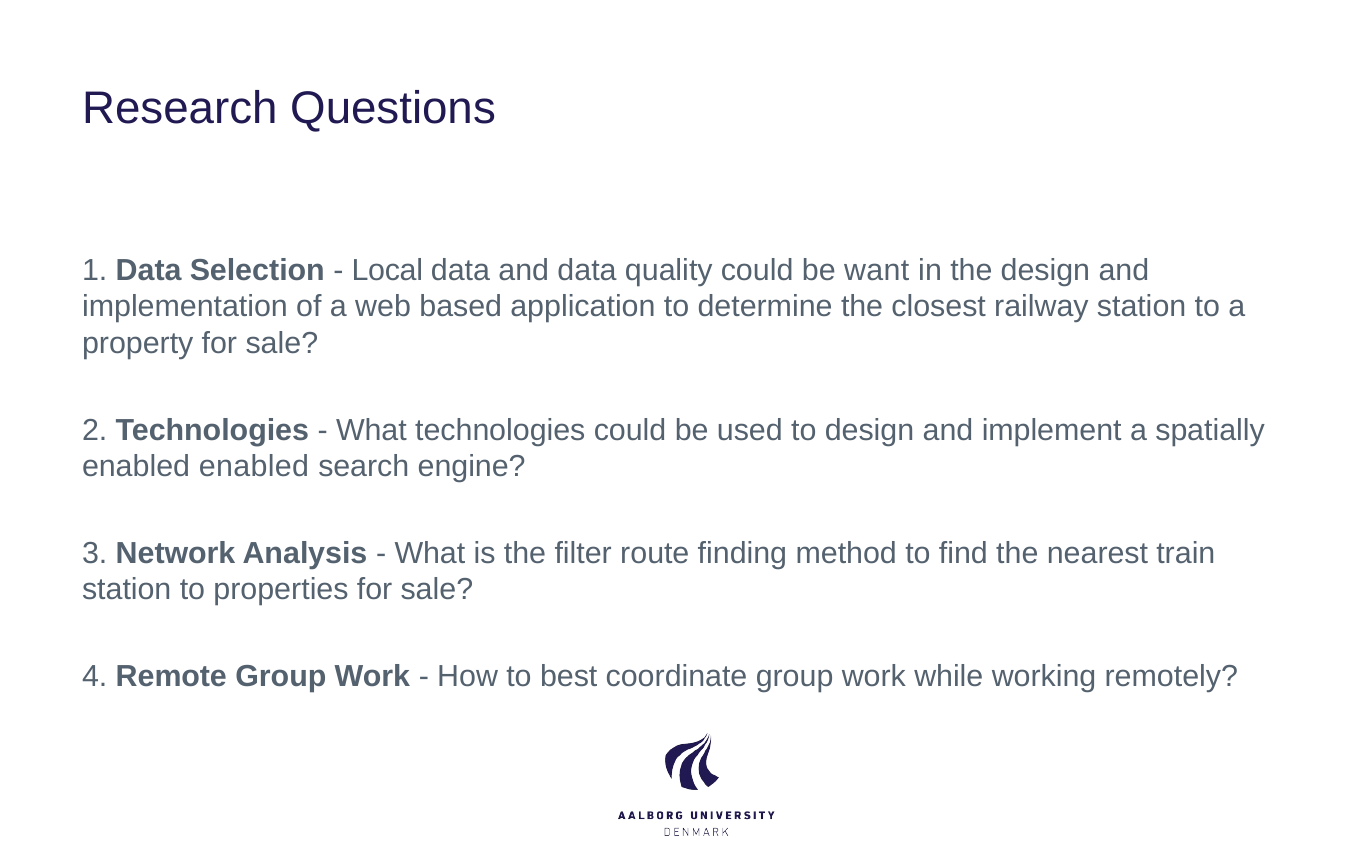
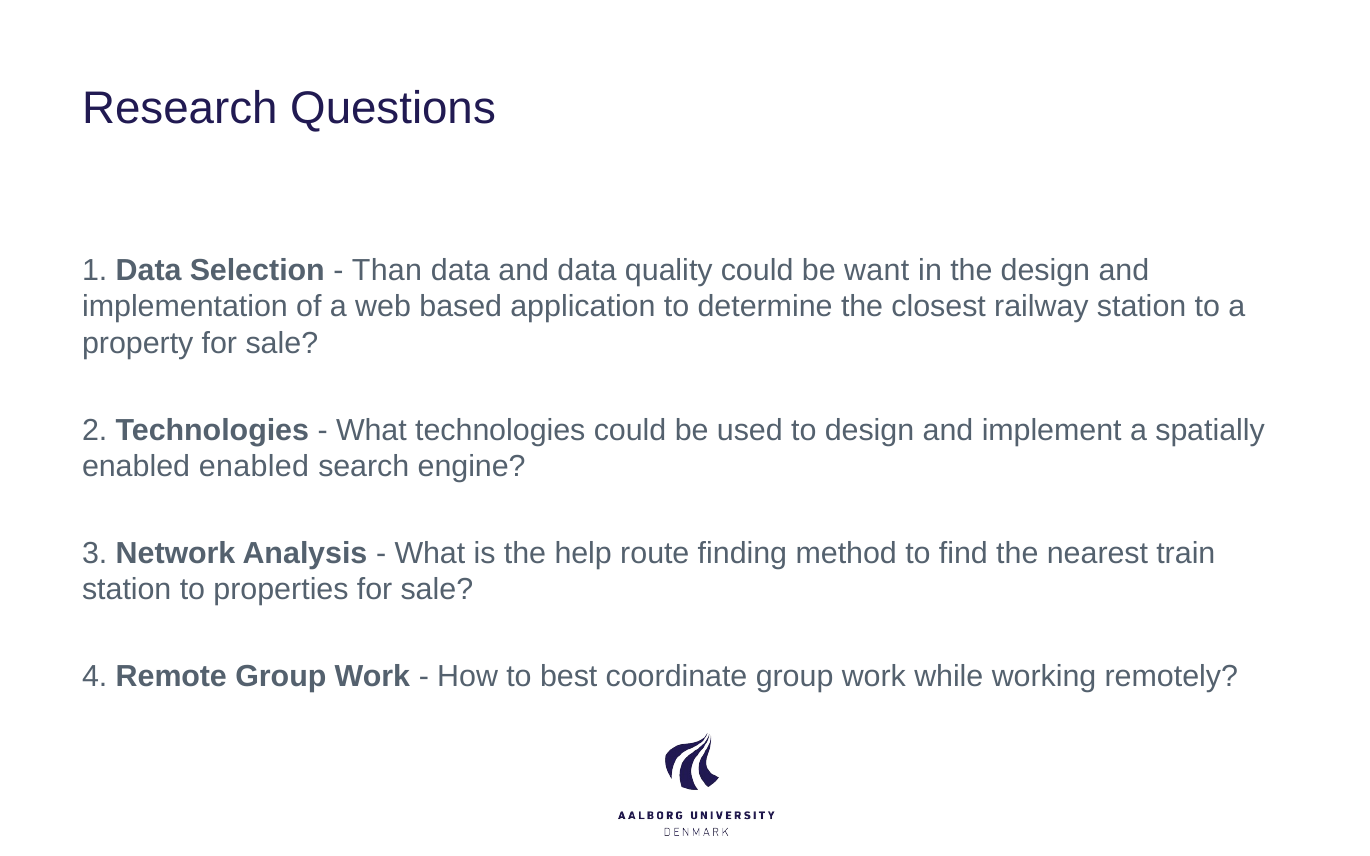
Local: Local -> Than
filter: filter -> help
